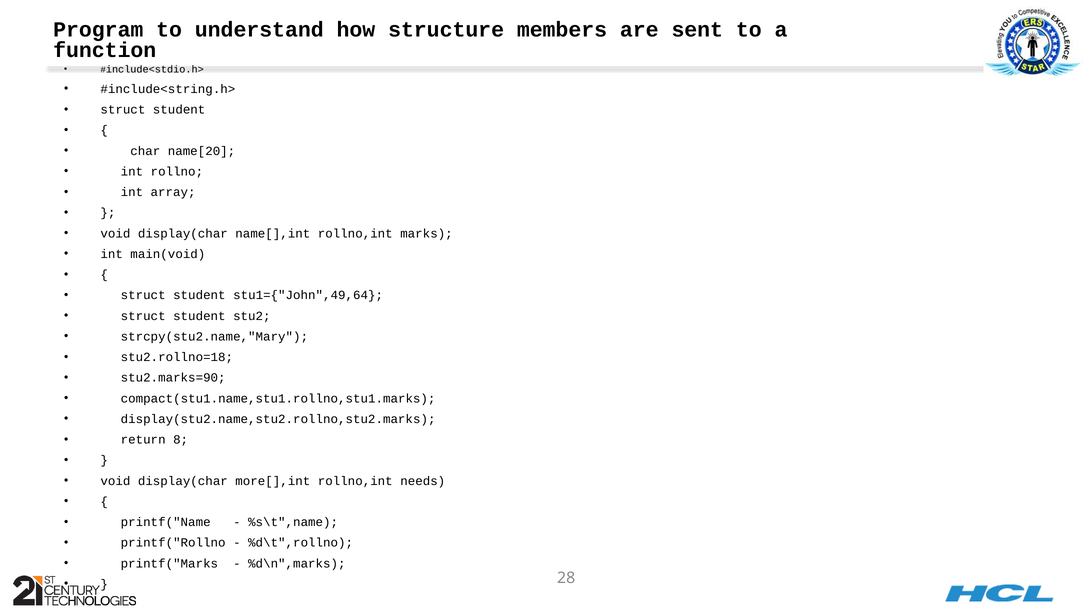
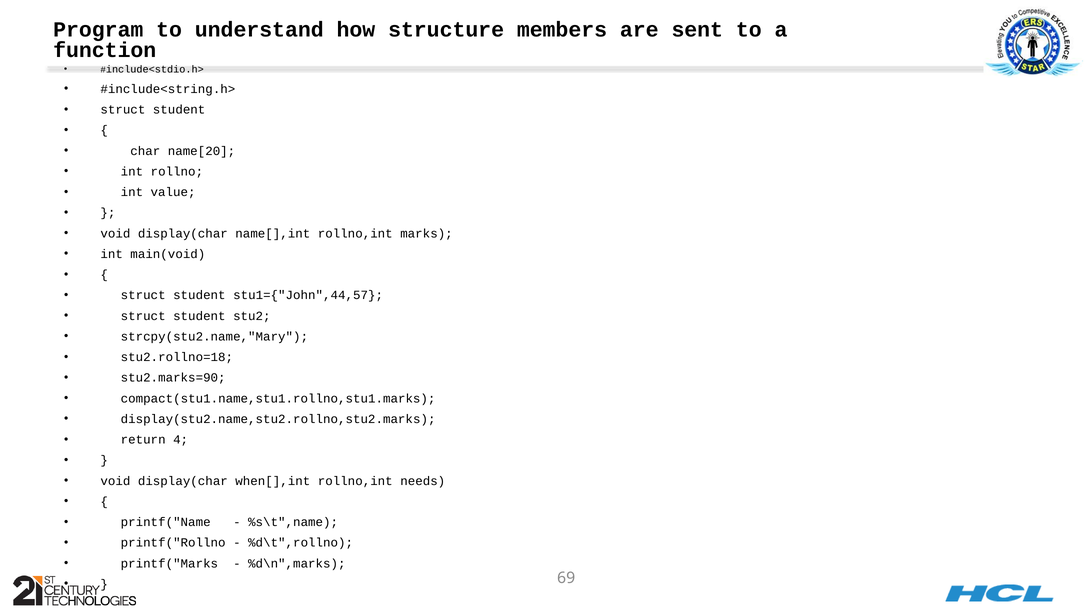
array: array -> value
stu1={"John",49,64: stu1={"John",49,64 -> stu1={"John",44,57
8: 8 -> 4
more[],int: more[],int -> when[],int
28: 28 -> 69
